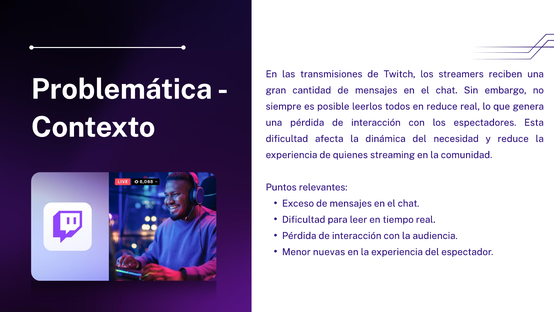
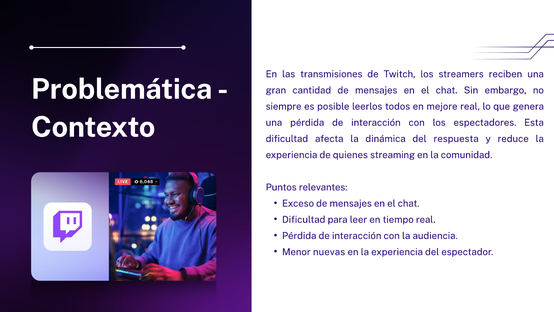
en reduce: reduce -> mejore
necesidad: necesidad -> respuesta
